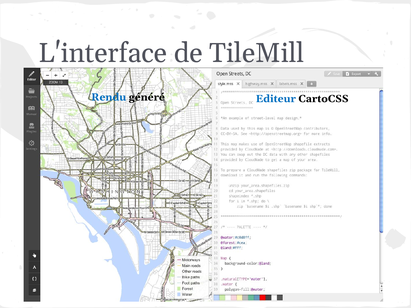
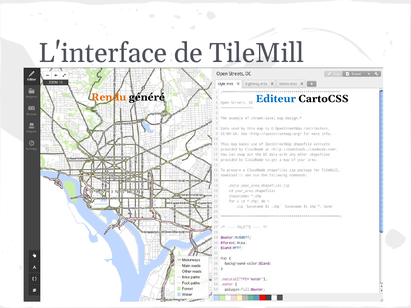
Rendu colour: blue -> orange
